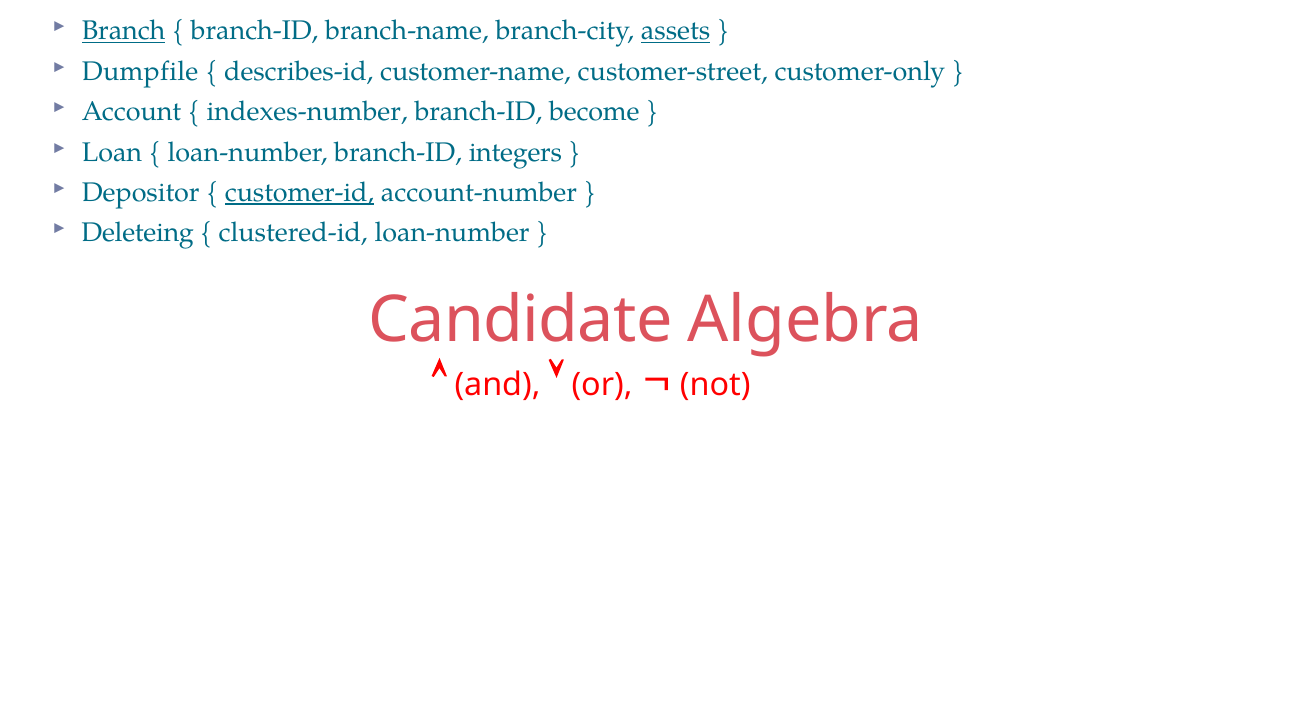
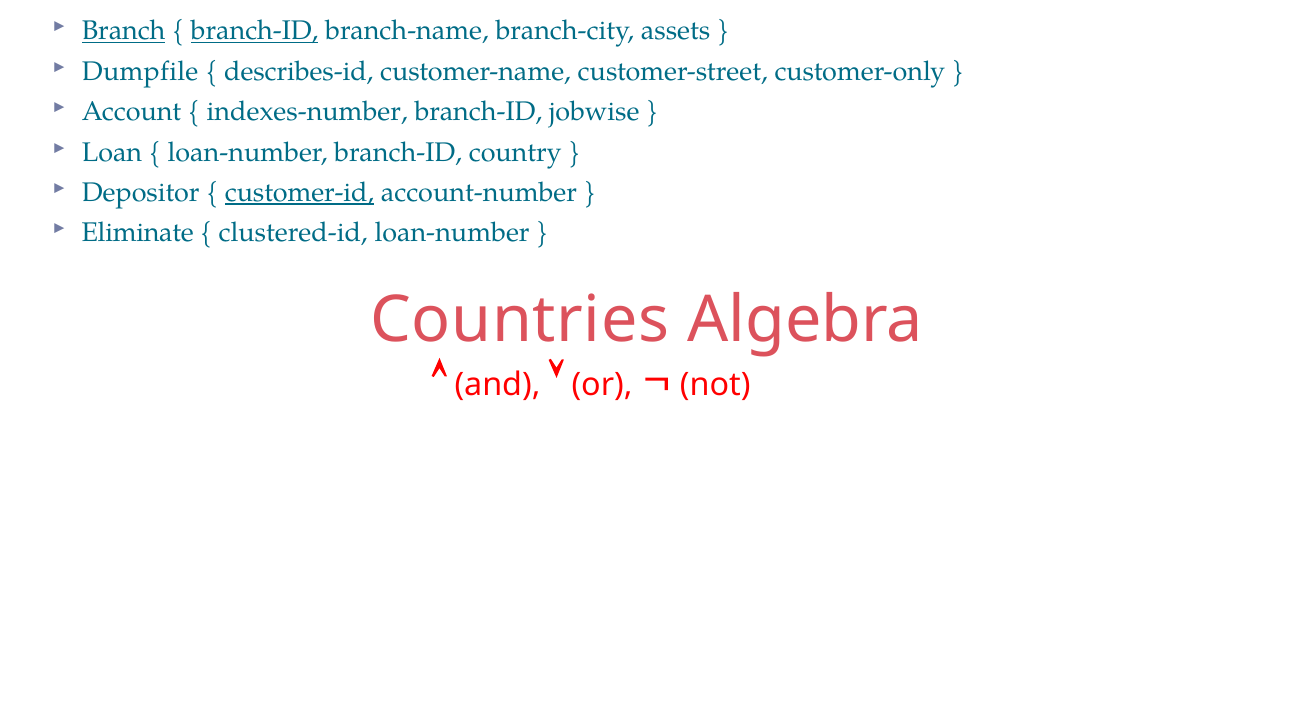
branch-ID at (255, 31) underline: none -> present
assets underline: present -> none
become: become -> jobwise
integers: integers -> country
Deleteing: Deleteing -> Eliminate
Candidate: Candidate -> Countries
